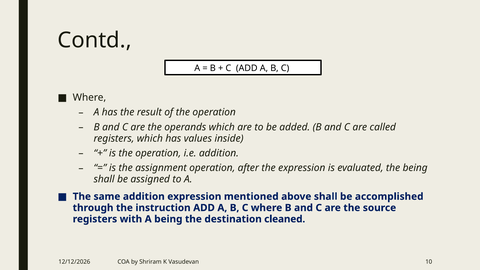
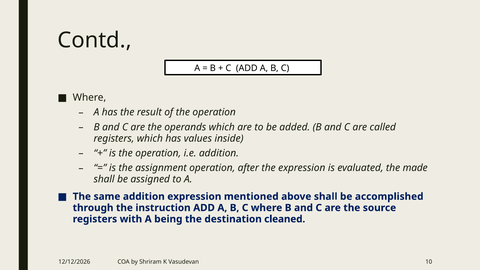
the being: being -> made
